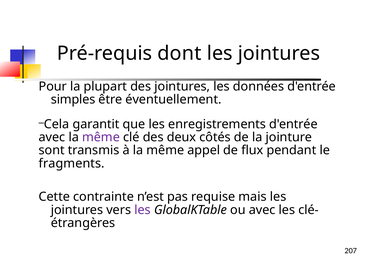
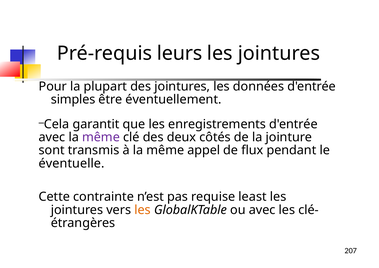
dont: dont -> leurs
fragments: fragments -> éventuelle
mais: mais -> least
les at (143, 210) colour: purple -> orange
